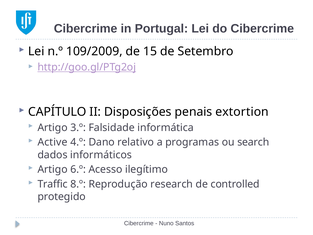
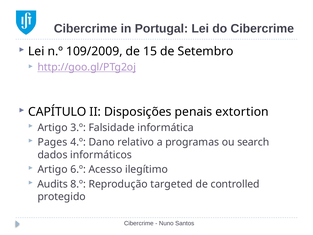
Active: Active -> Pages
Traffic: Traffic -> Audits
research: research -> targeted
